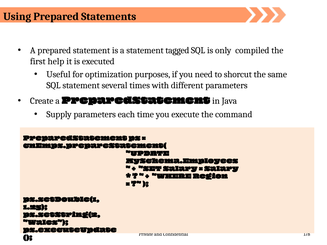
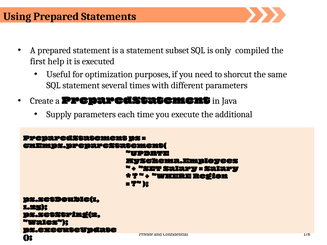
tagged: tagged -> subset
command: command -> additional
